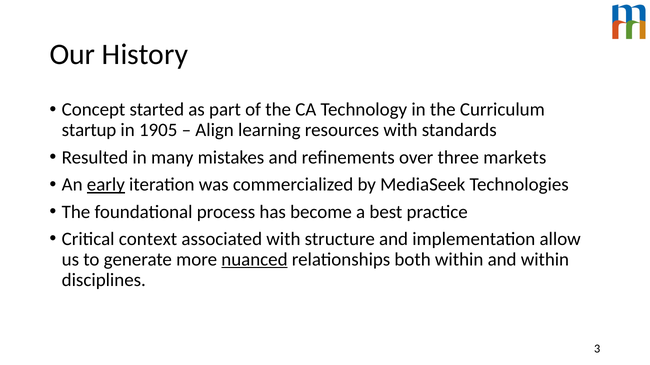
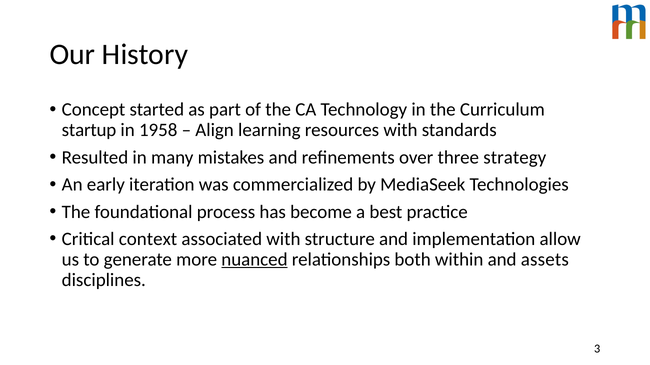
1905: 1905 -> 1958
markets: markets -> strategy
early underline: present -> none
and within: within -> assets
